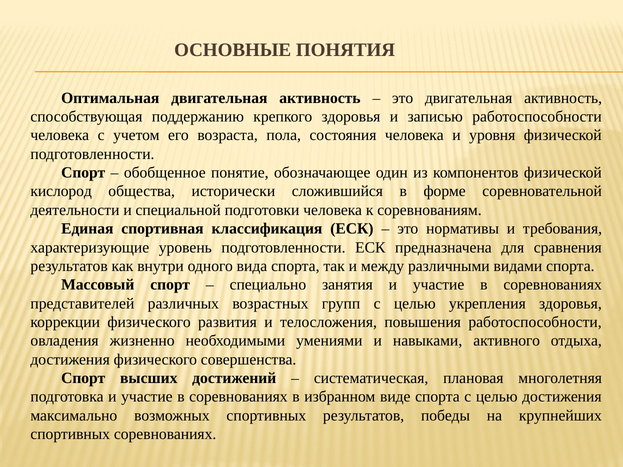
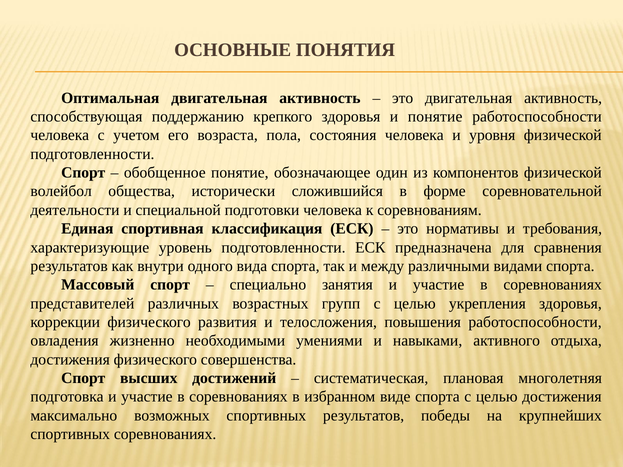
и записью: записью -> понятие
кислород: кислород -> волейбол
